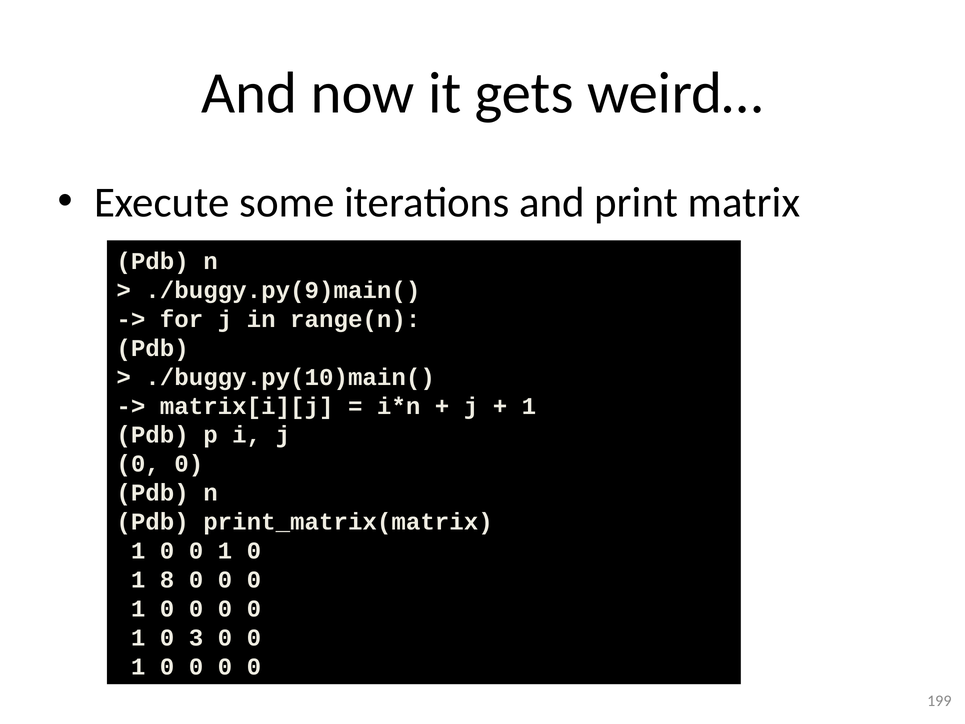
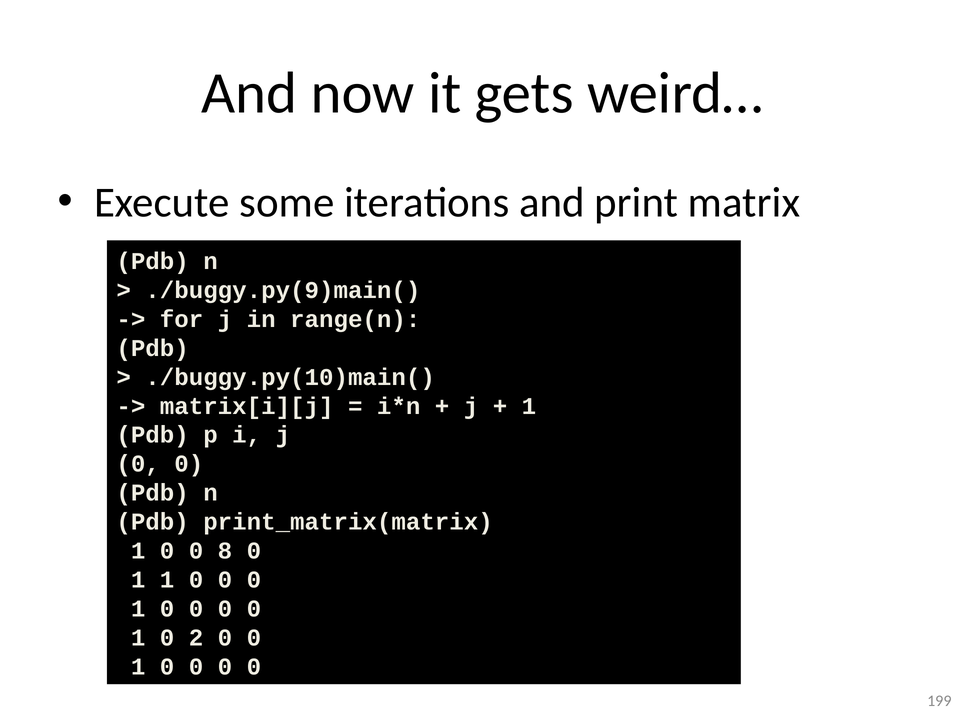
1 0 0 1: 1 -> 8
1 8: 8 -> 1
3: 3 -> 2
